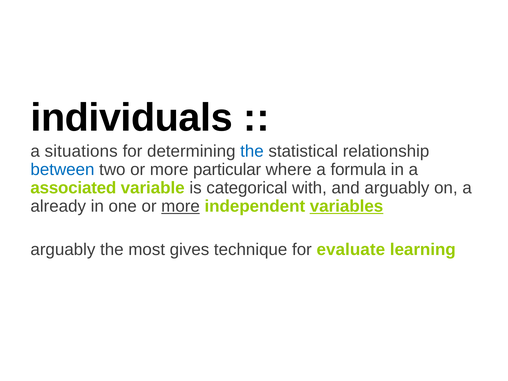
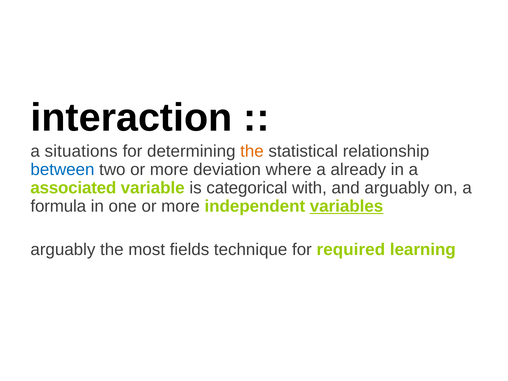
individuals: individuals -> interaction
the at (252, 151) colour: blue -> orange
particular: particular -> deviation
formula: formula -> already
already: already -> formula
more at (181, 206) underline: present -> none
gives: gives -> fields
evaluate: evaluate -> required
